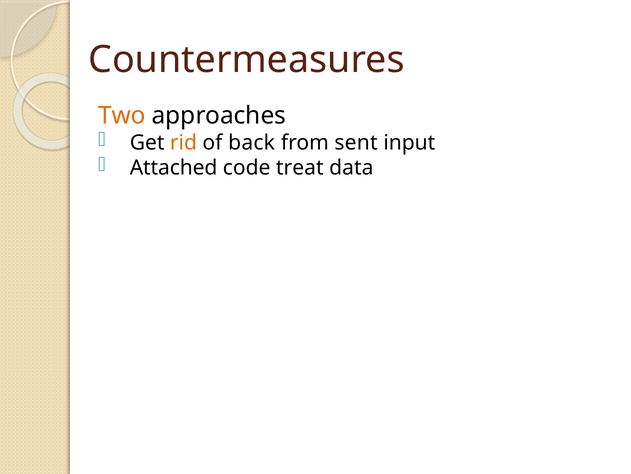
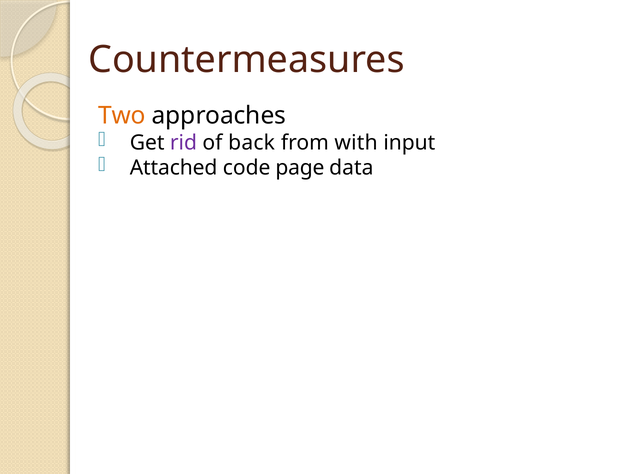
rid colour: orange -> purple
sent: sent -> with
treat: treat -> page
